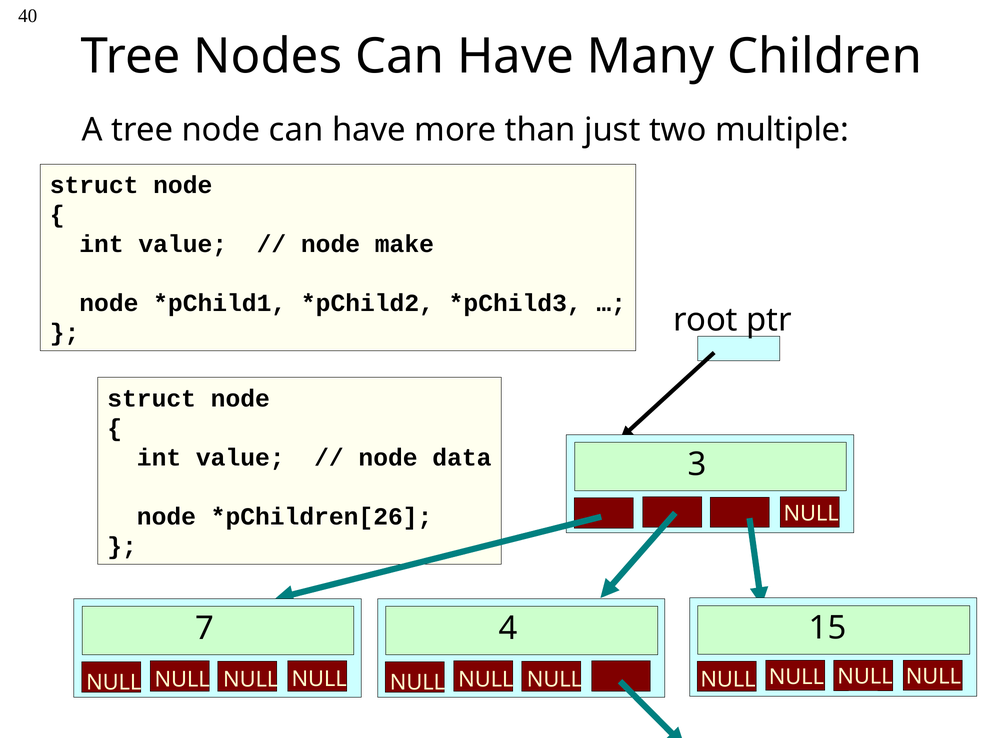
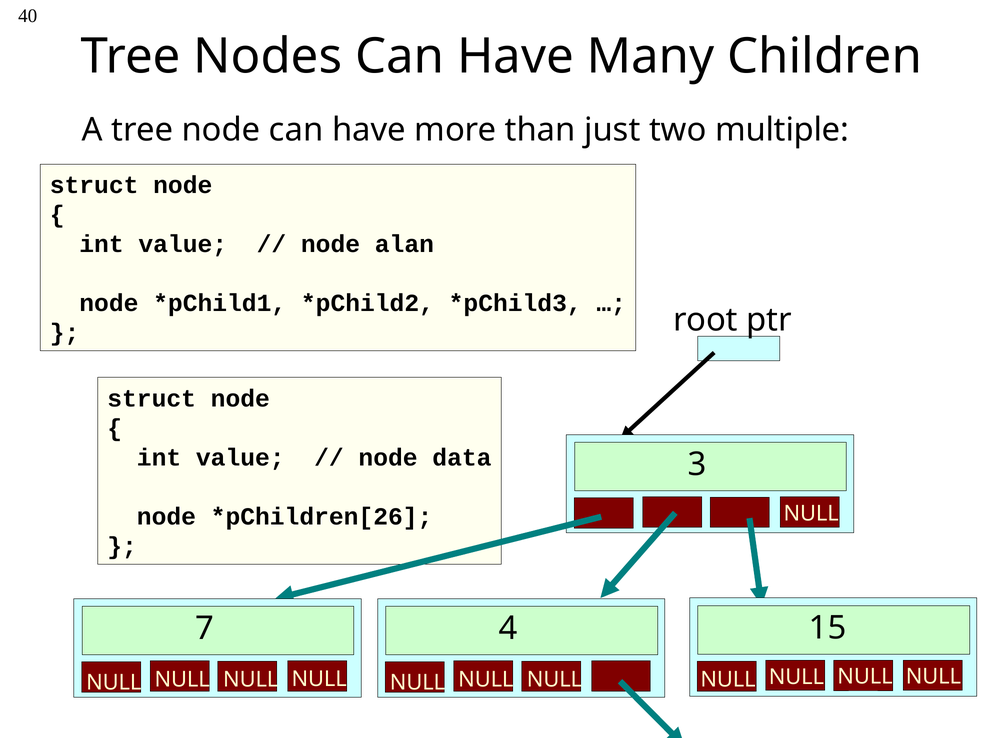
make: make -> alan
